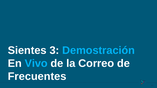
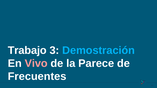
Sientes: Sientes -> Trabajo
Vivo colour: light blue -> pink
Correo: Correo -> Parece
